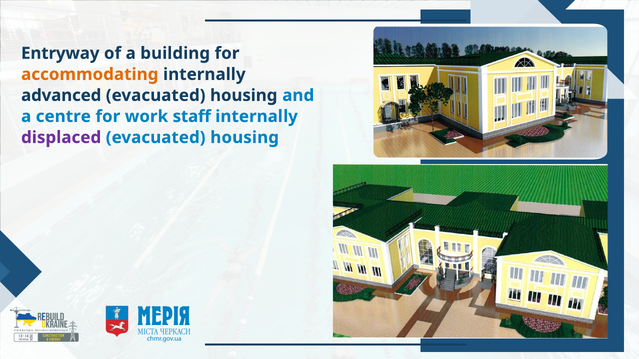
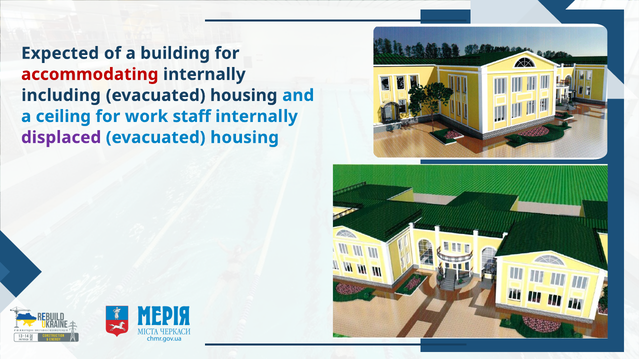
Entryway: Entryway -> Expected
accommodating colour: orange -> red
advanced: advanced -> including
centre: centre -> ceiling
